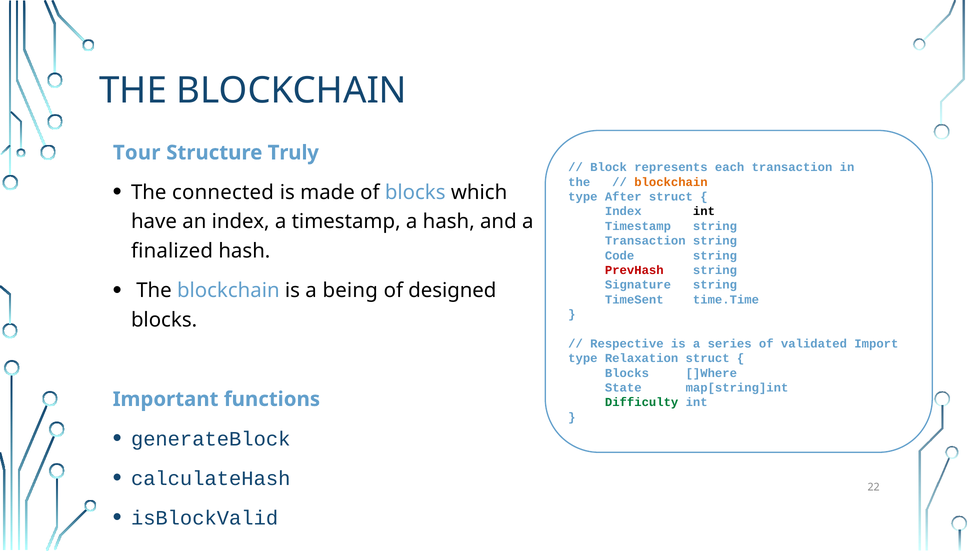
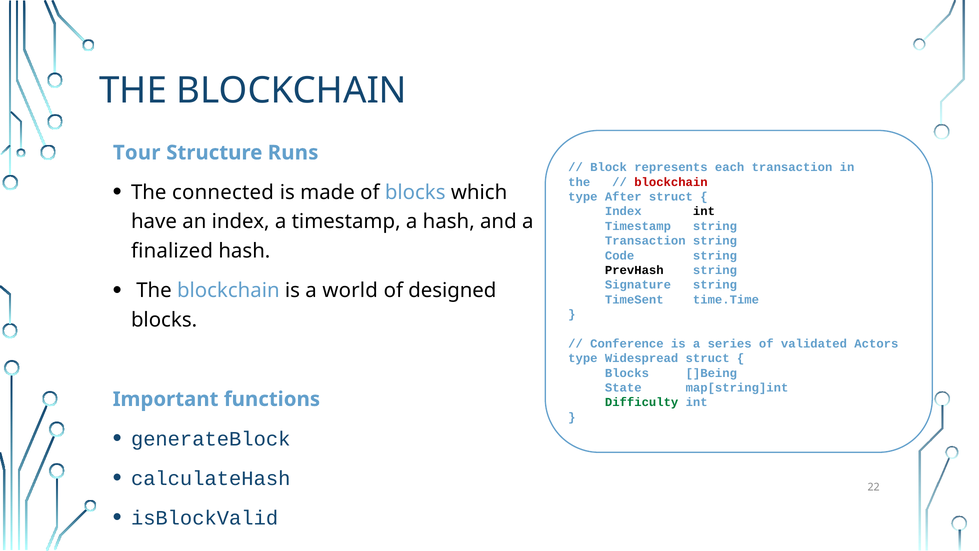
Truly: Truly -> Runs
blockchain at (671, 182) colour: orange -> red
PrevHash colour: red -> black
being: being -> world
Respective: Respective -> Conference
Import: Import -> Actors
Relaxation: Relaxation -> Widespread
]Where: ]Where -> ]Being
